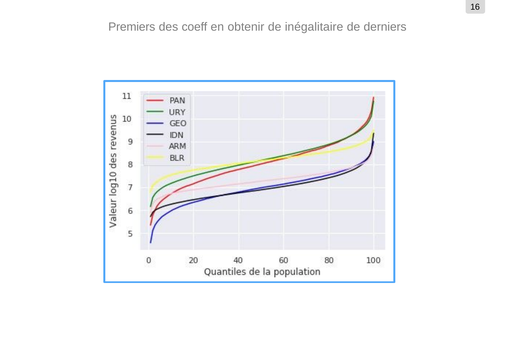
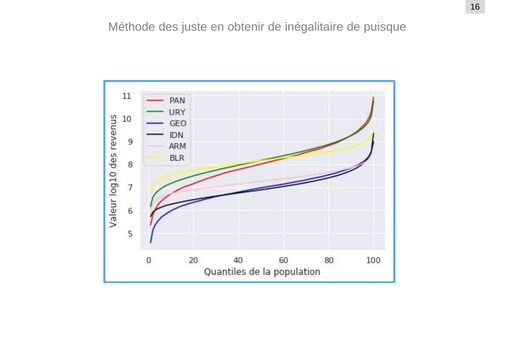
Premiers: Premiers -> Méthode
coeff: coeff -> juste
derniers: derniers -> puisque
